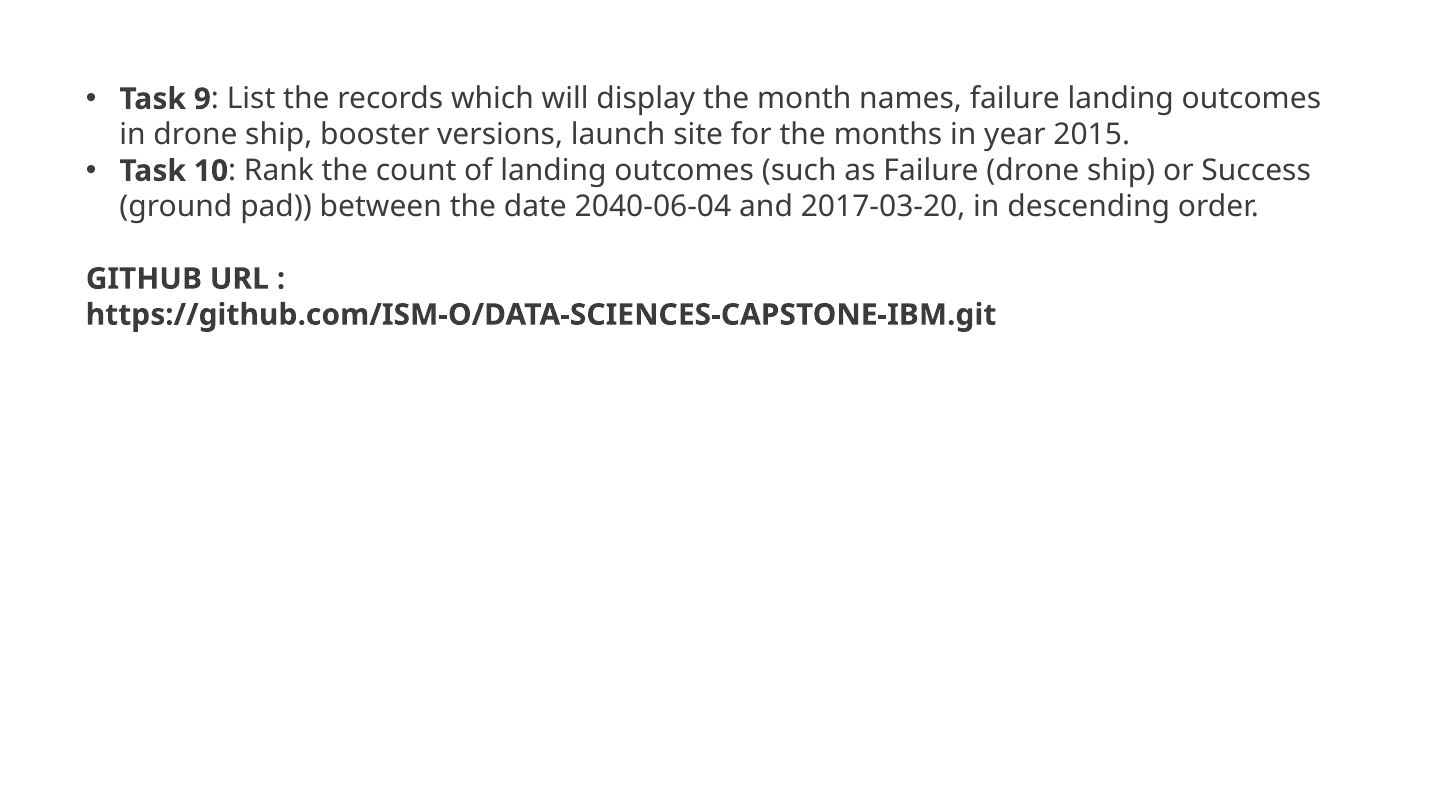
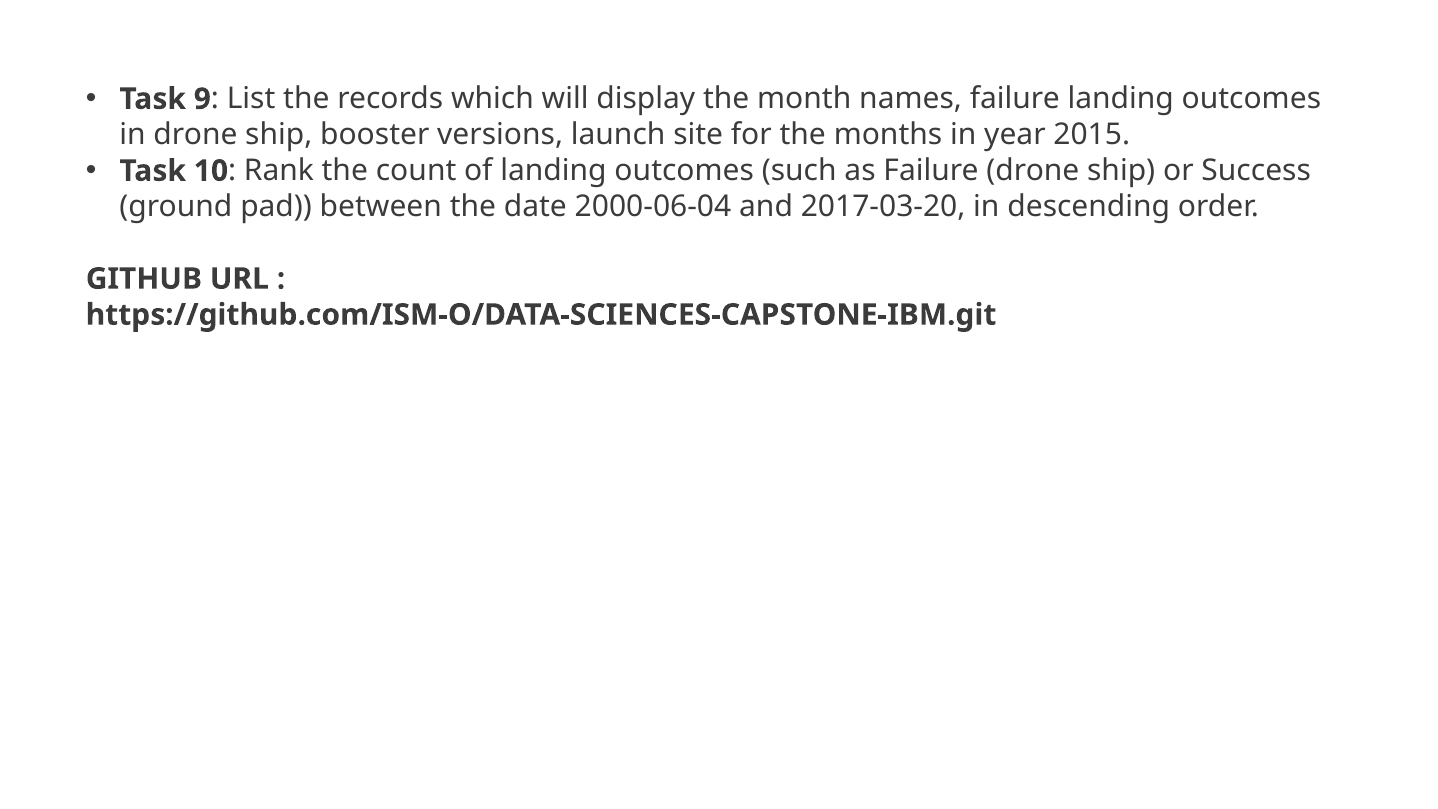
2040-06-04: 2040-06-04 -> 2000-06-04
